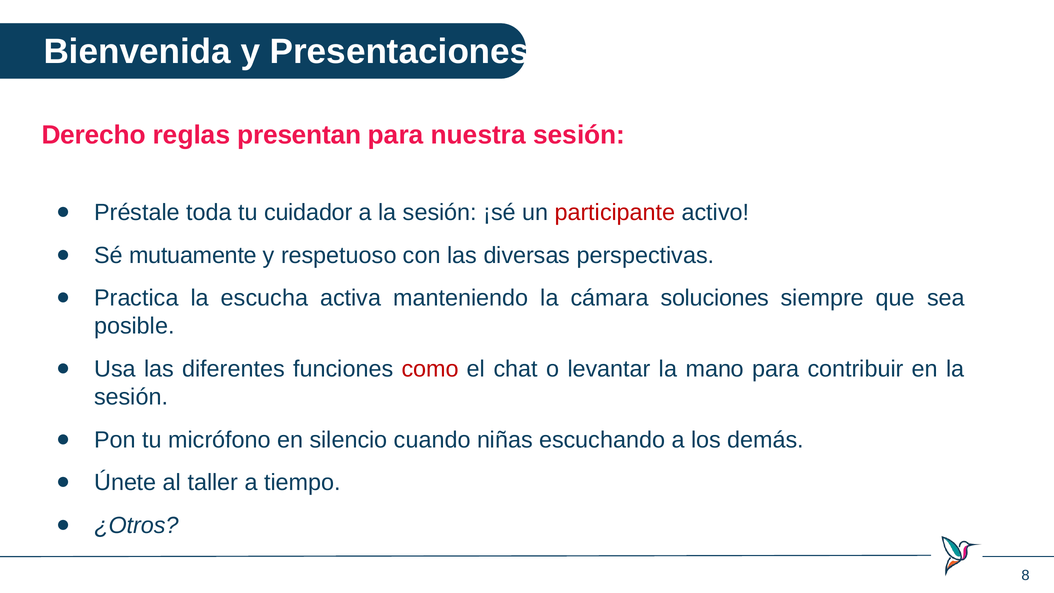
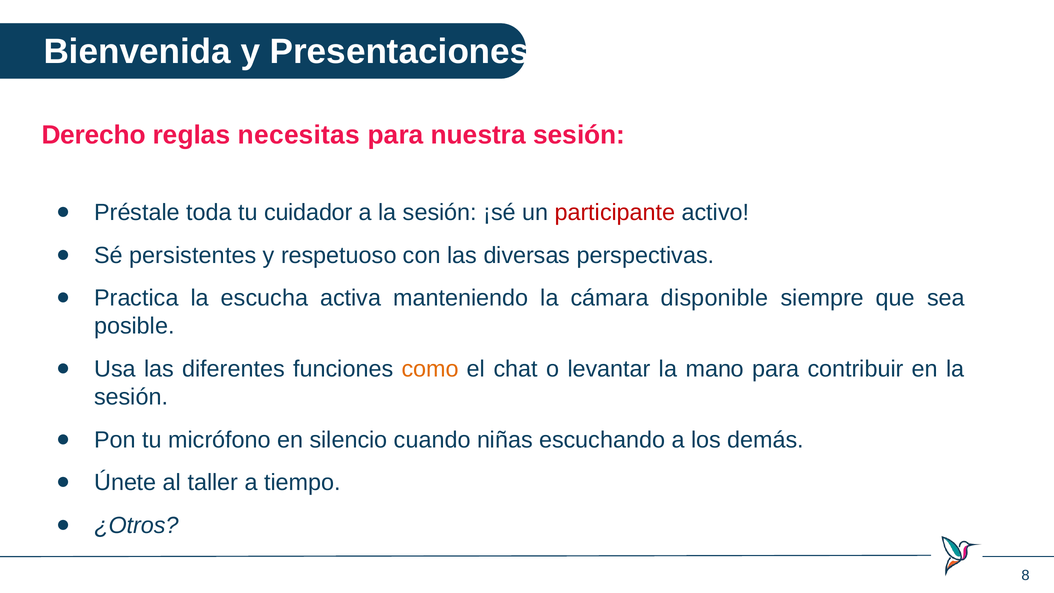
presentan: presentan -> necesitas
mutuamente: mutuamente -> persistentes
soluciones: soluciones -> disponible
como colour: red -> orange
